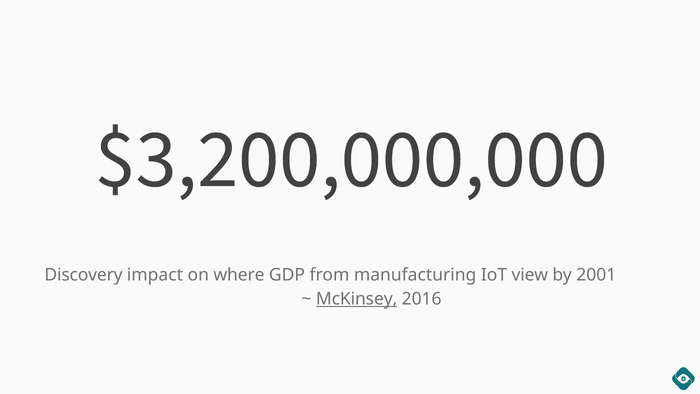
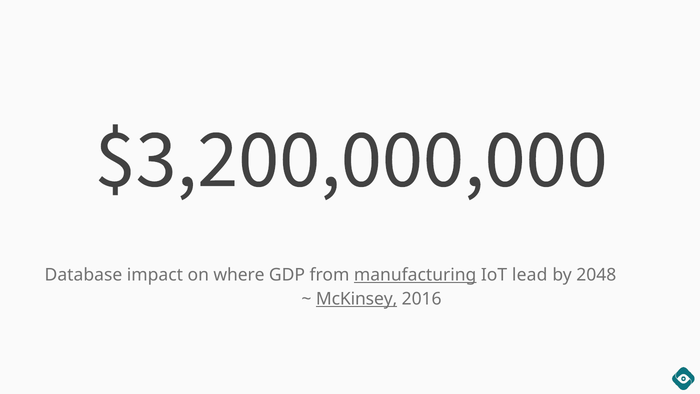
Discovery: Discovery -> Database
manufacturing underline: none -> present
view: view -> lead
2001: 2001 -> 2048
